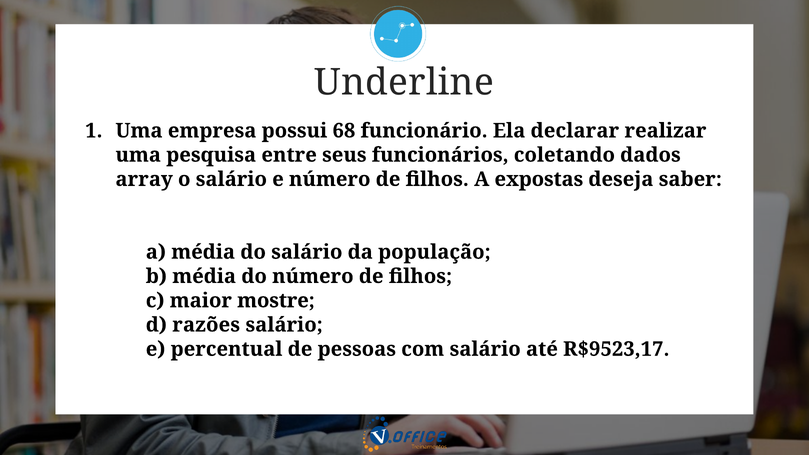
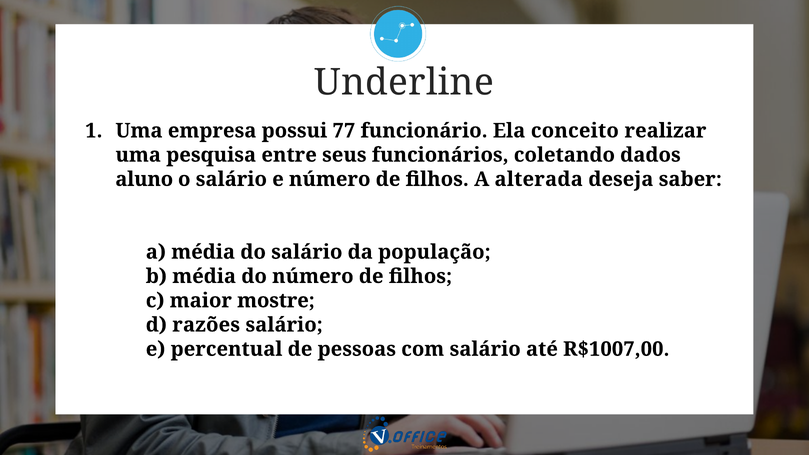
68: 68 -> 77
declarar: declarar -> conceito
array: array -> aluno
expostas: expostas -> alterada
R$9523,17: R$9523,17 -> R$1007,00
